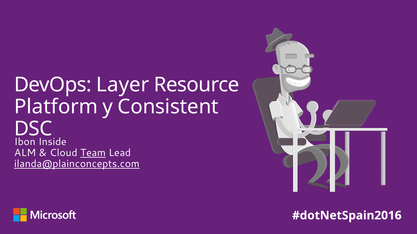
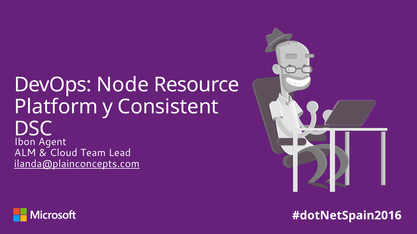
Layer: Layer -> Node
Inside: Inside -> Agent
Team underline: present -> none
